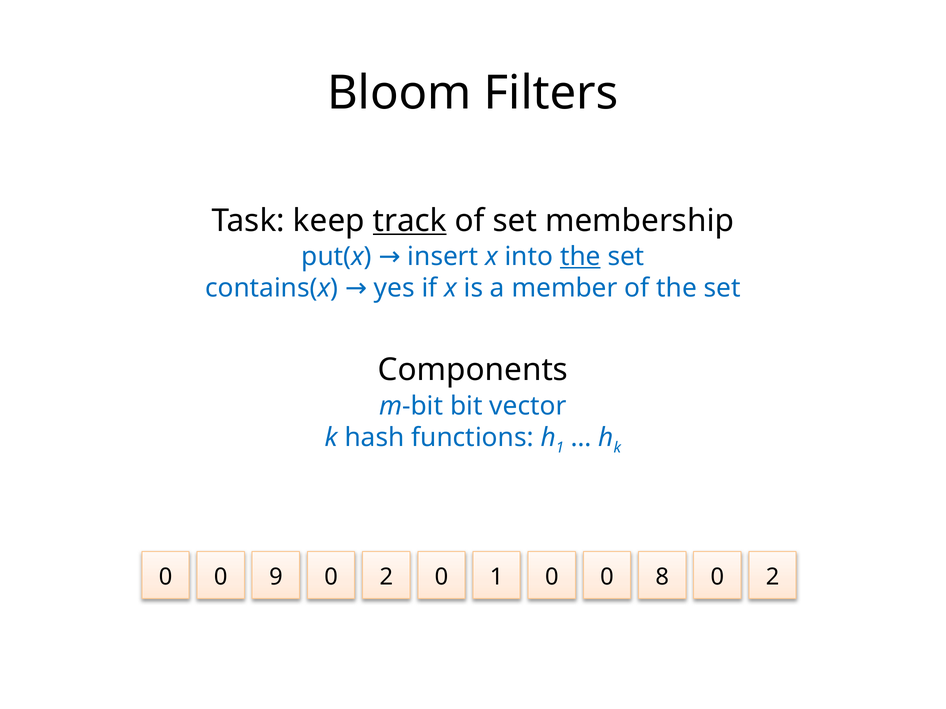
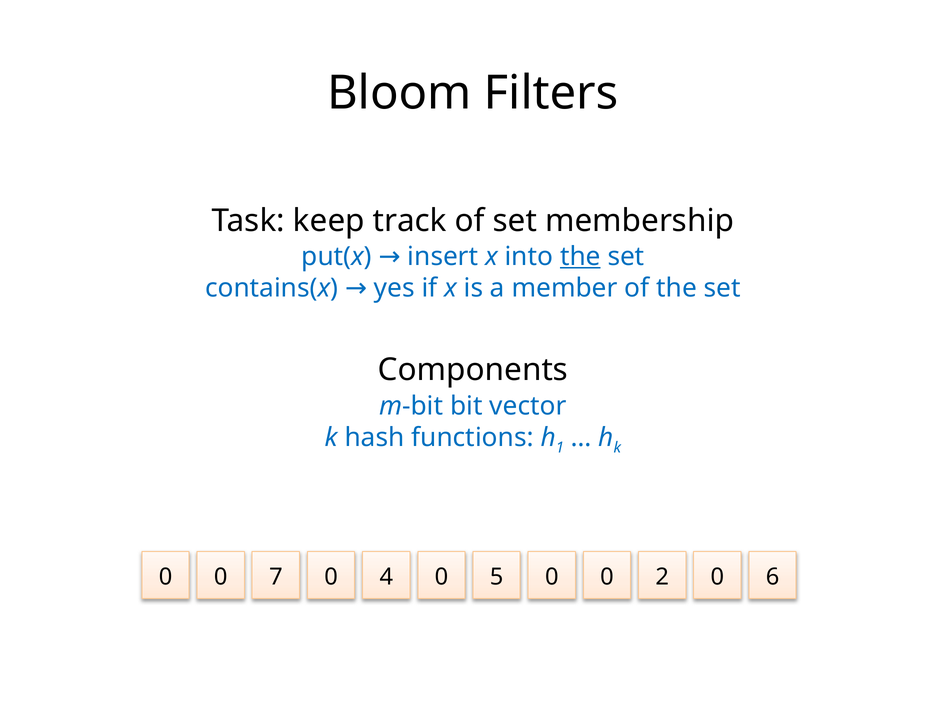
track underline: present -> none
9: 9 -> 7
2 at (386, 577): 2 -> 4
0 1: 1 -> 5
8: 8 -> 2
2 at (773, 577): 2 -> 6
